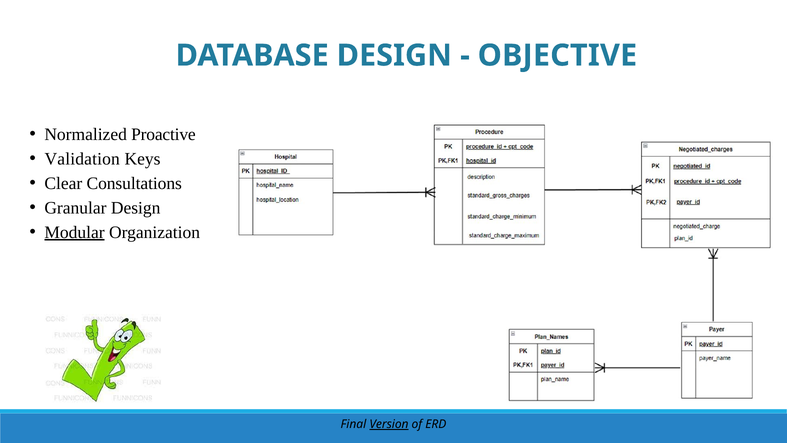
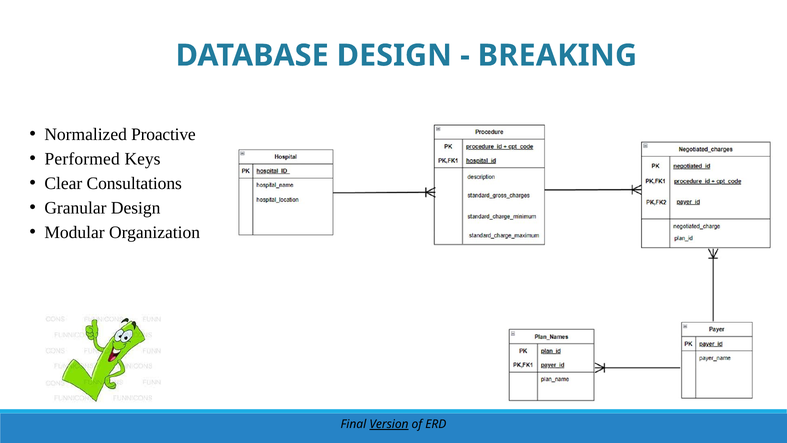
OBJECTIVE: OBJECTIVE -> BREAKING
Validation: Validation -> Performed
Modular underline: present -> none
